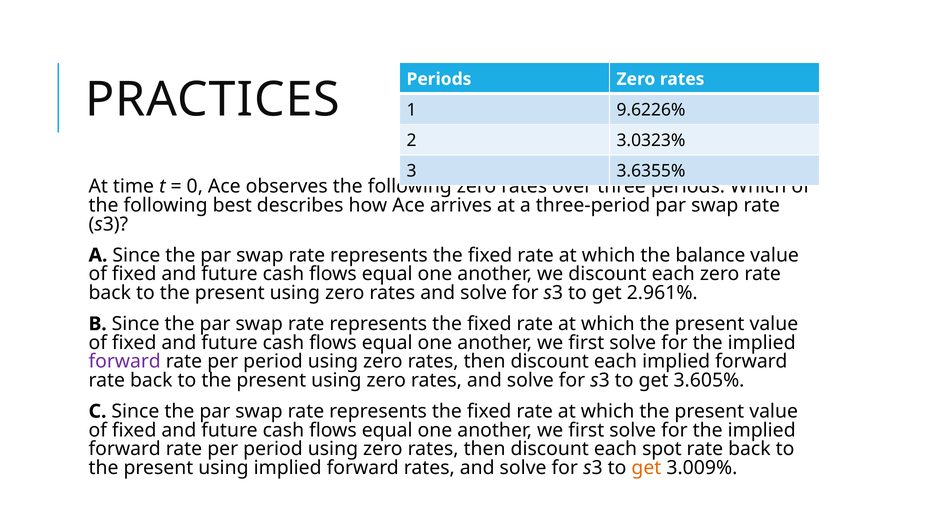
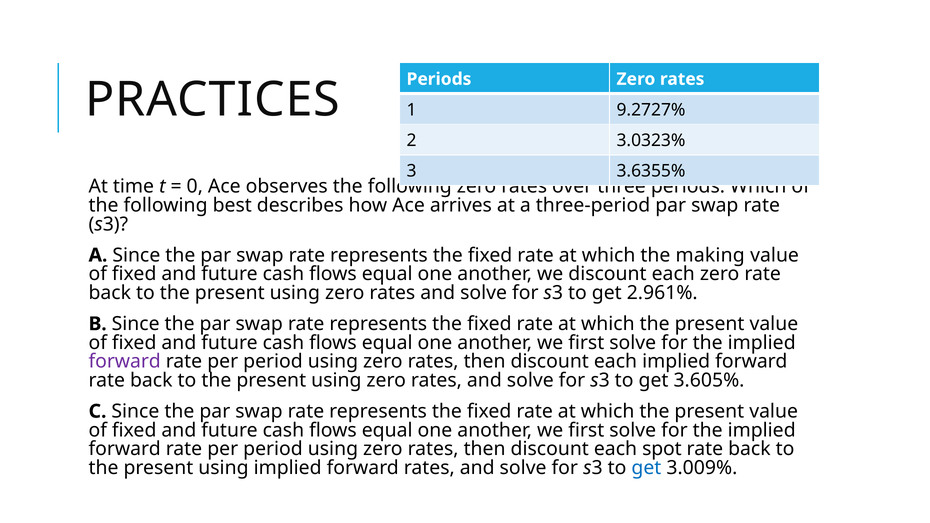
9.6226%: 9.6226% -> 9.2727%
balance: balance -> making
get at (646, 468) colour: orange -> blue
